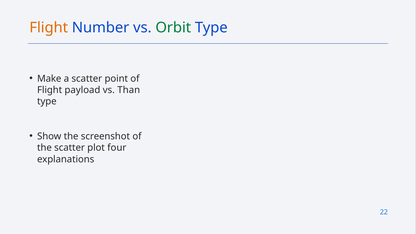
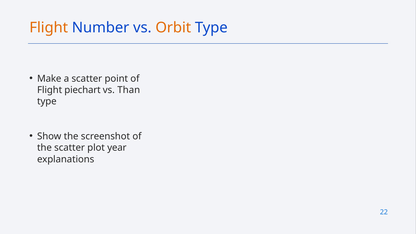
Orbit colour: green -> orange
payload: payload -> piechart
four: four -> year
